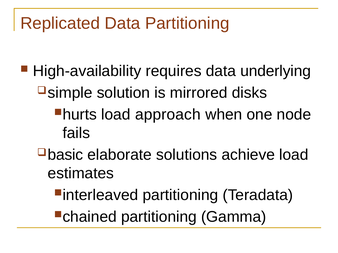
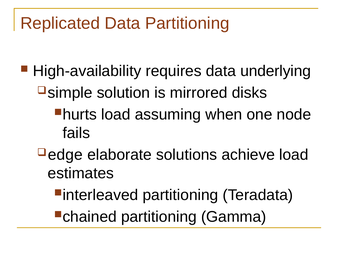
approach: approach -> assuming
basic: basic -> edge
